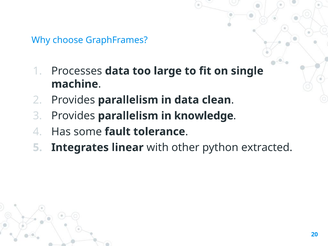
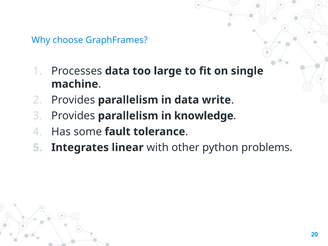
clean: clean -> write
extracted: extracted -> problems
